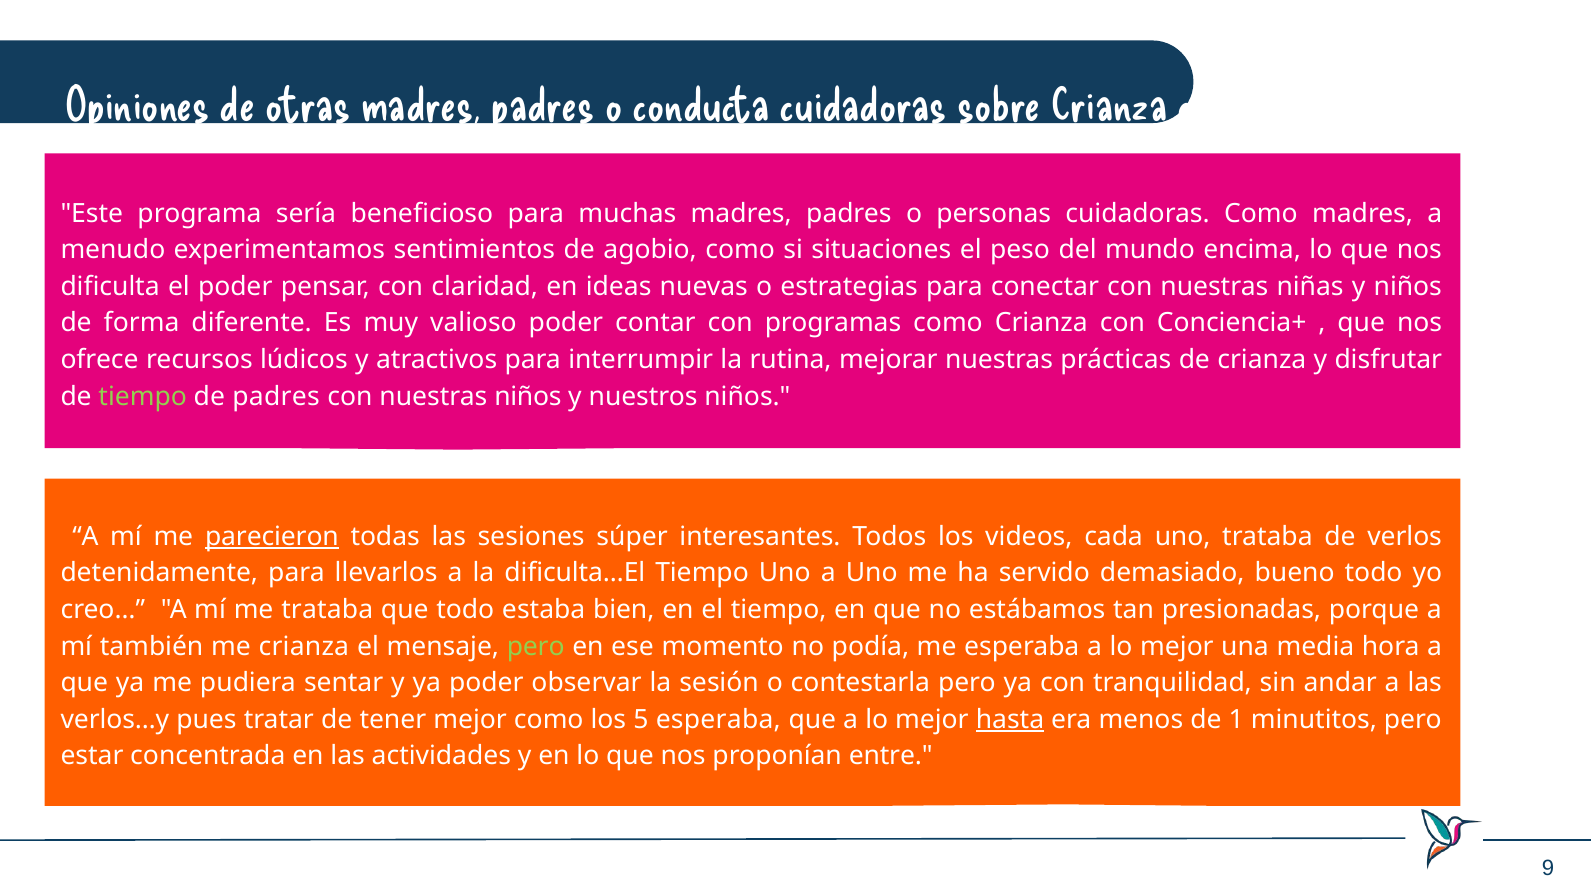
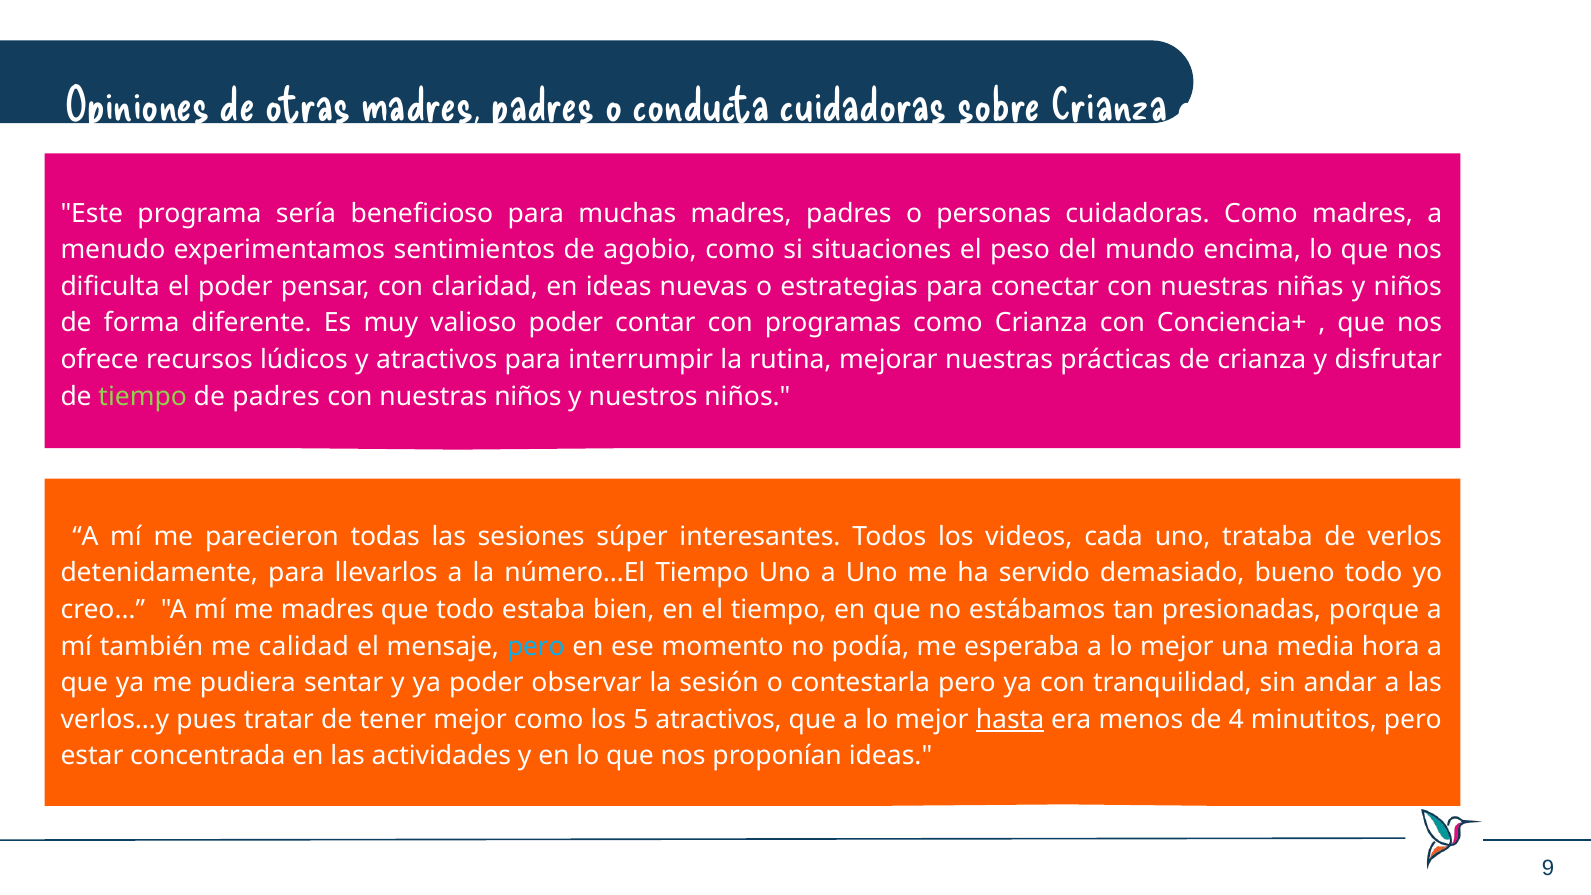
parecieron underline: present -> none
dificulta…El: dificulta…El -> número…El
me trataba: trataba -> madres
me crianza: crianza -> calidad
pero at (536, 646) colour: light green -> light blue
5 esperaba: esperaba -> atractivos
1: 1 -> 4
proponían entre: entre -> ideas
